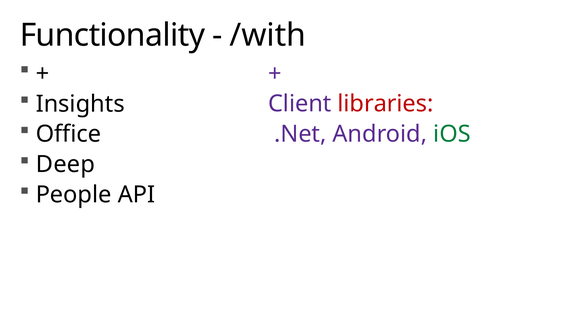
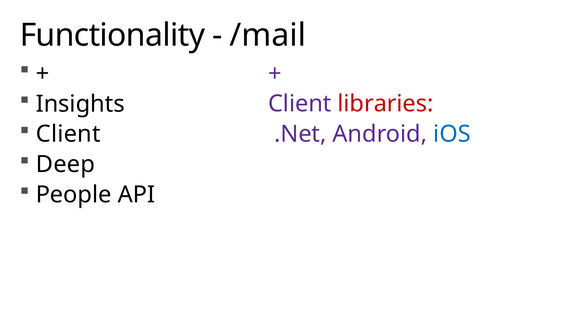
/with: /with -> /mail
Office at (68, 134): Office -> Client
iOS colour: green -> blue
